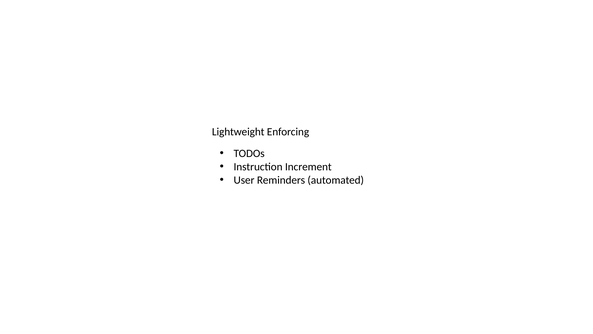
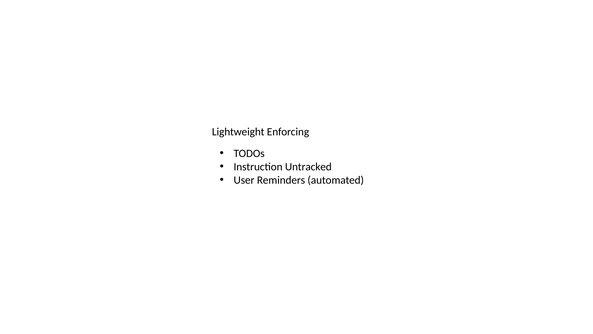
Increment: Increment -> Untracked
